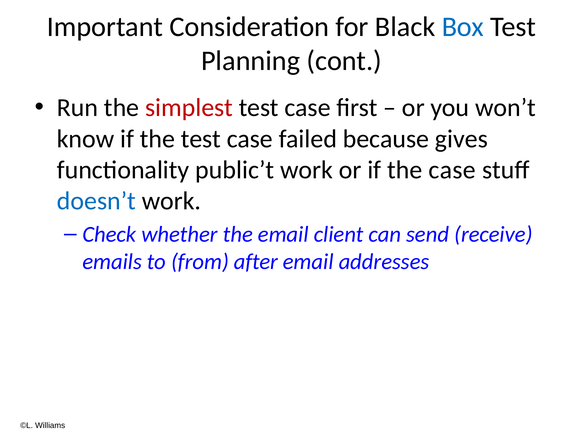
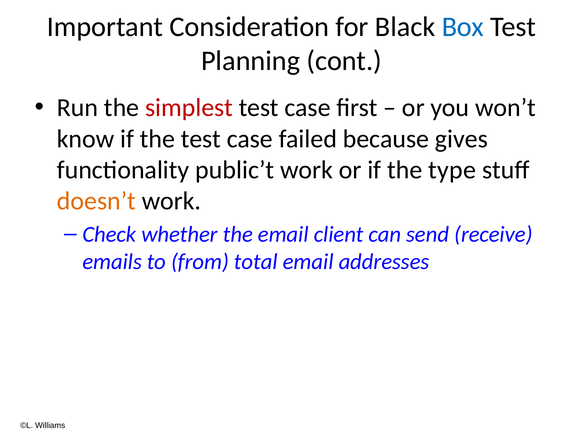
the case: case -> type
doesn’t colour: blue -> orange
after: after -> total
